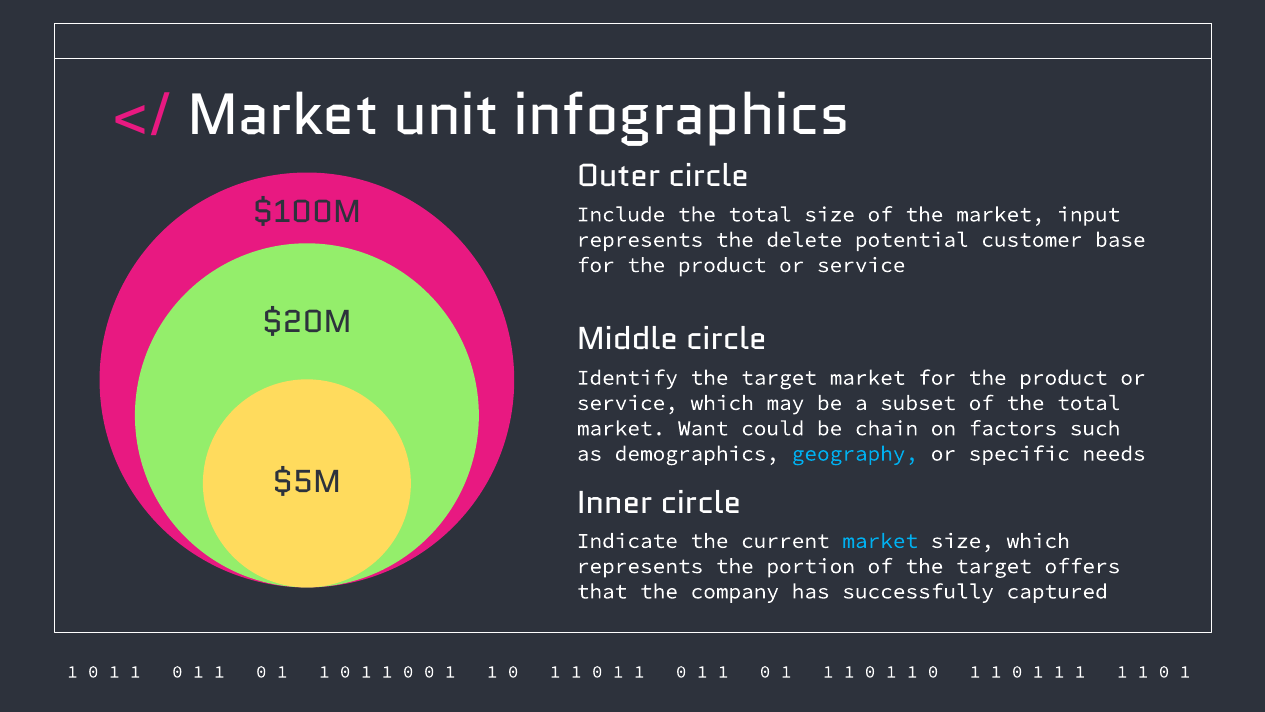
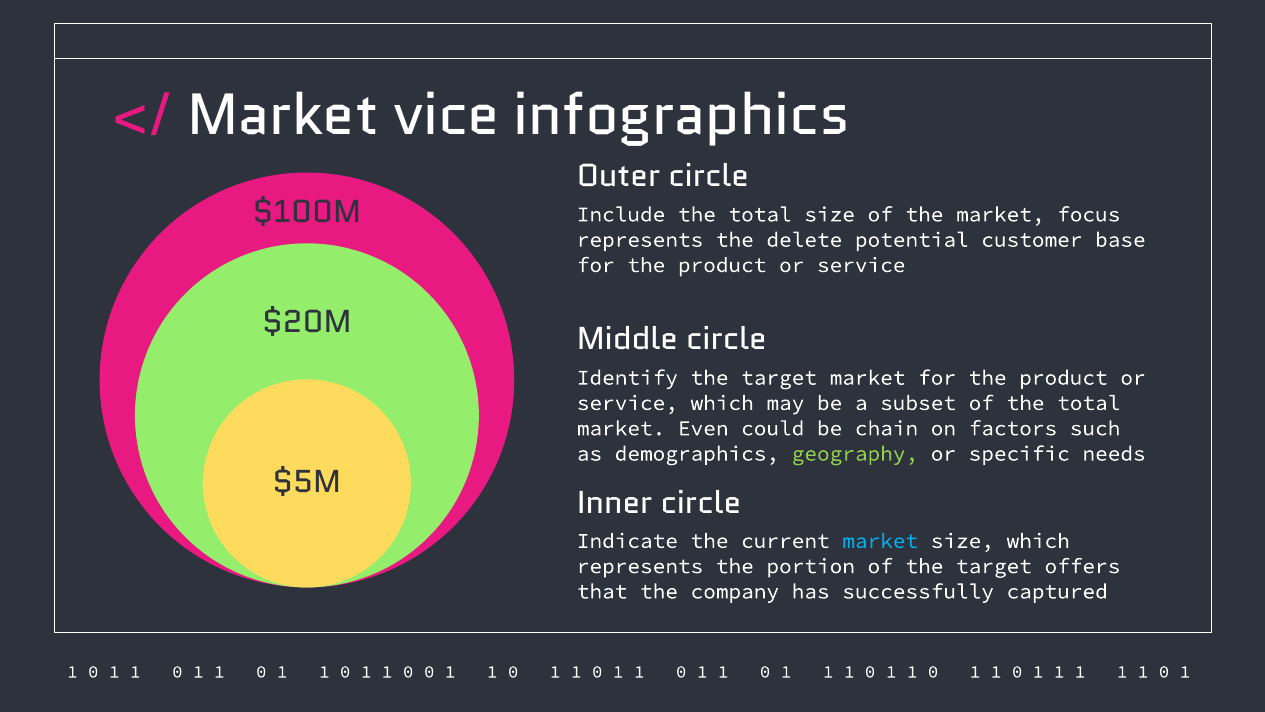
unit: unit -> vice
input: input -> focus
Want: Want -> Even
geography colour: light blue -> light green
